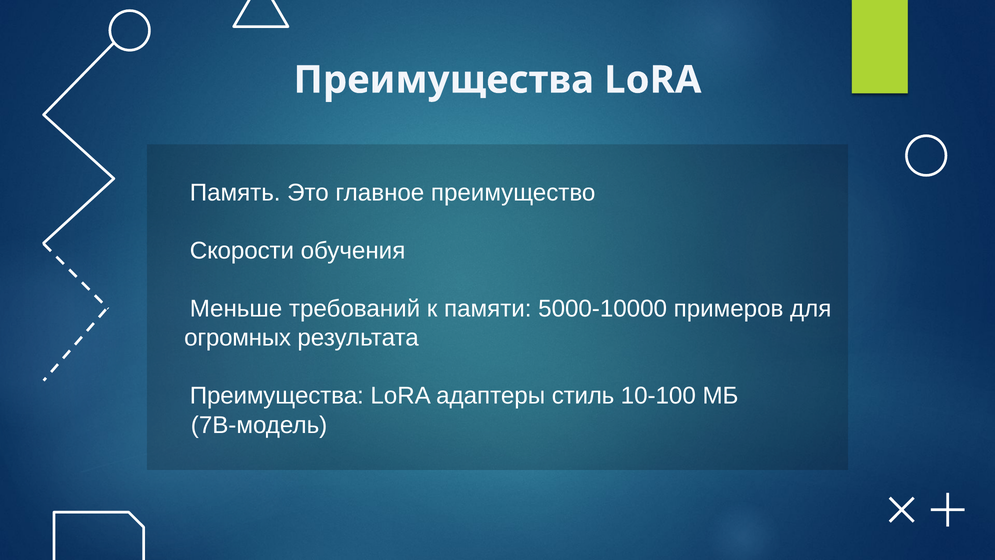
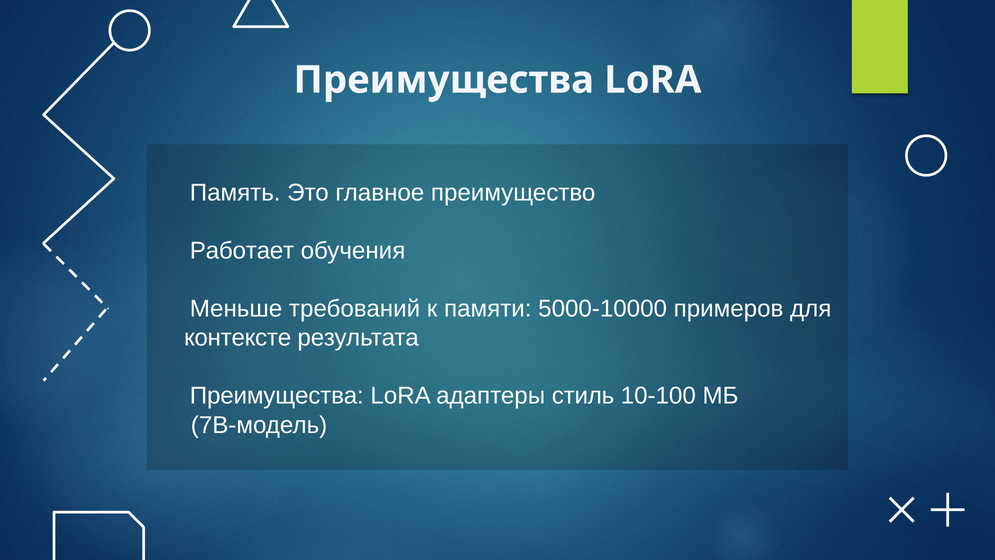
Скорости: Скорости -> Работает
огромных: огромных -> контексте
